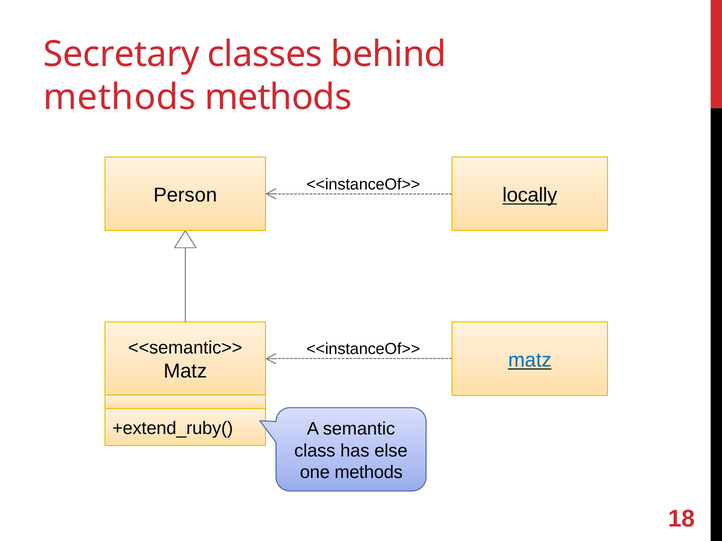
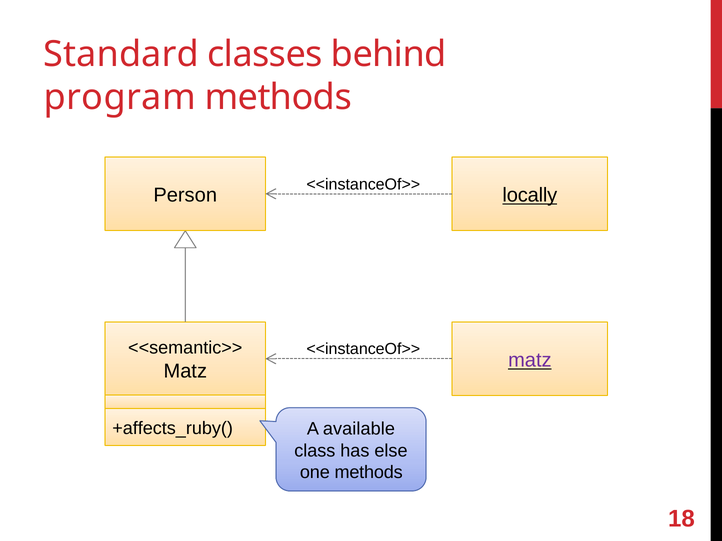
Secretary: Secretary -> Standard
methods at (120, 98): methods -> program
matz at (530, 360) colour: blue -> purple
+extend_ruby(: +extend_ruby( -> +affects_ruby(
semantic: semantic -> available
